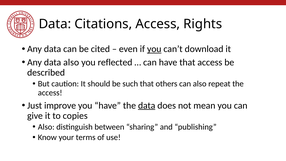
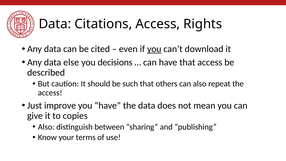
data also: also -> else
reflected: reflected -> decisions
data at (147, 105) underline: present -> none
